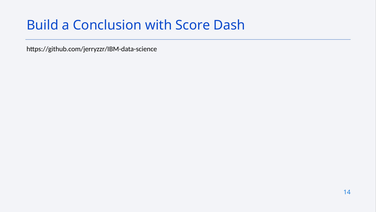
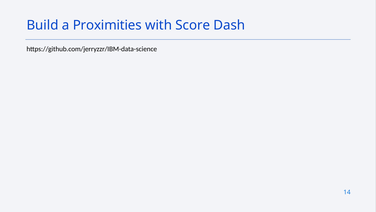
Conclusion: Conclusion -> Proximities
